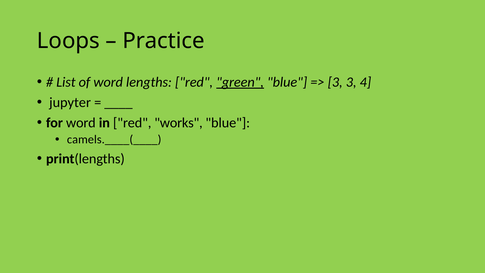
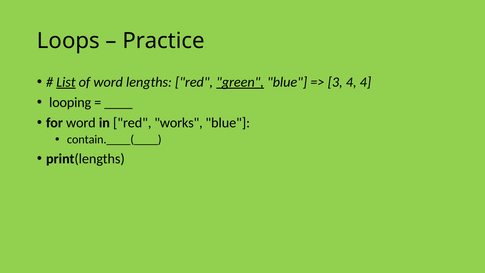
List underline: none -> present
3 3: 3 -> 4
jupyter: jupyter -> looping
camels.____(____: camels.____(____ -> contain.____(____
